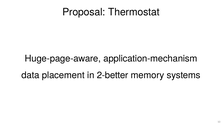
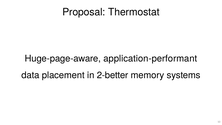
application-mechanism: application-mechanism -> application-performant
